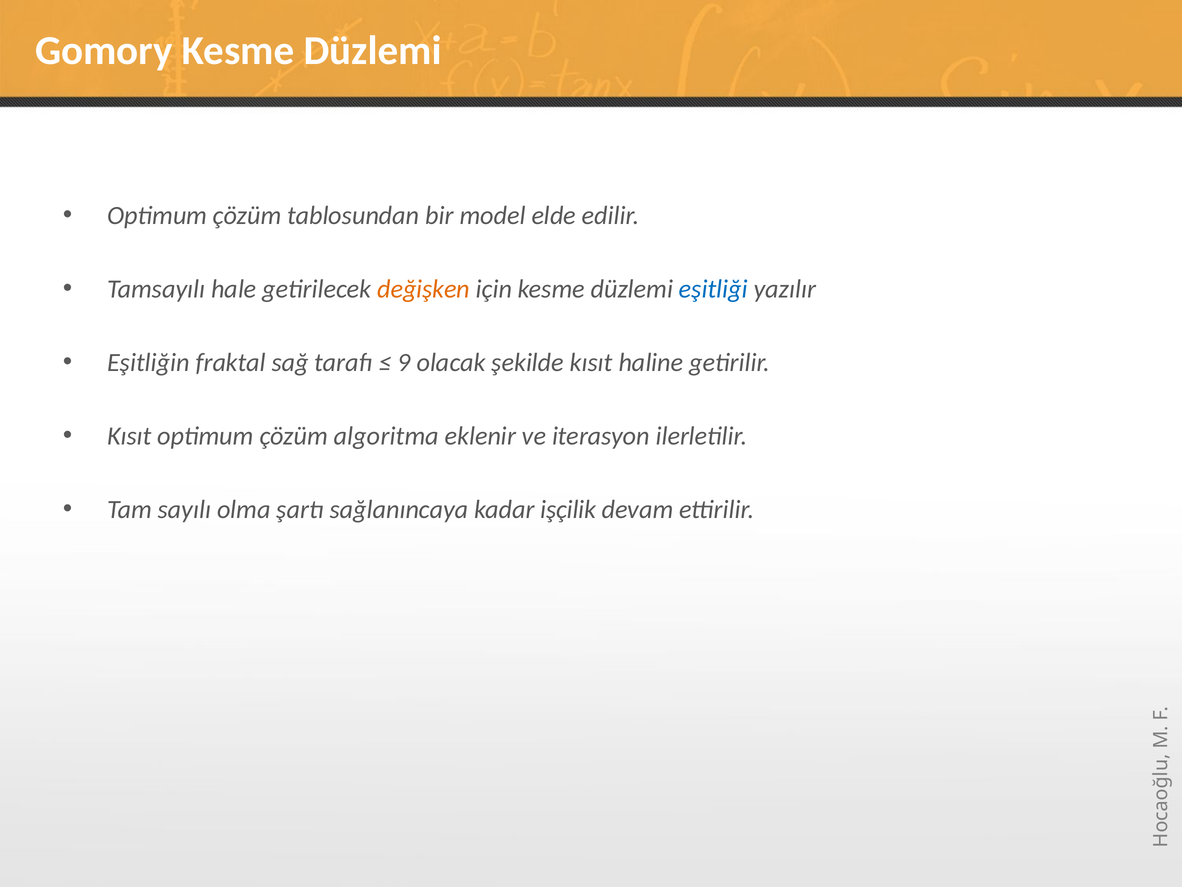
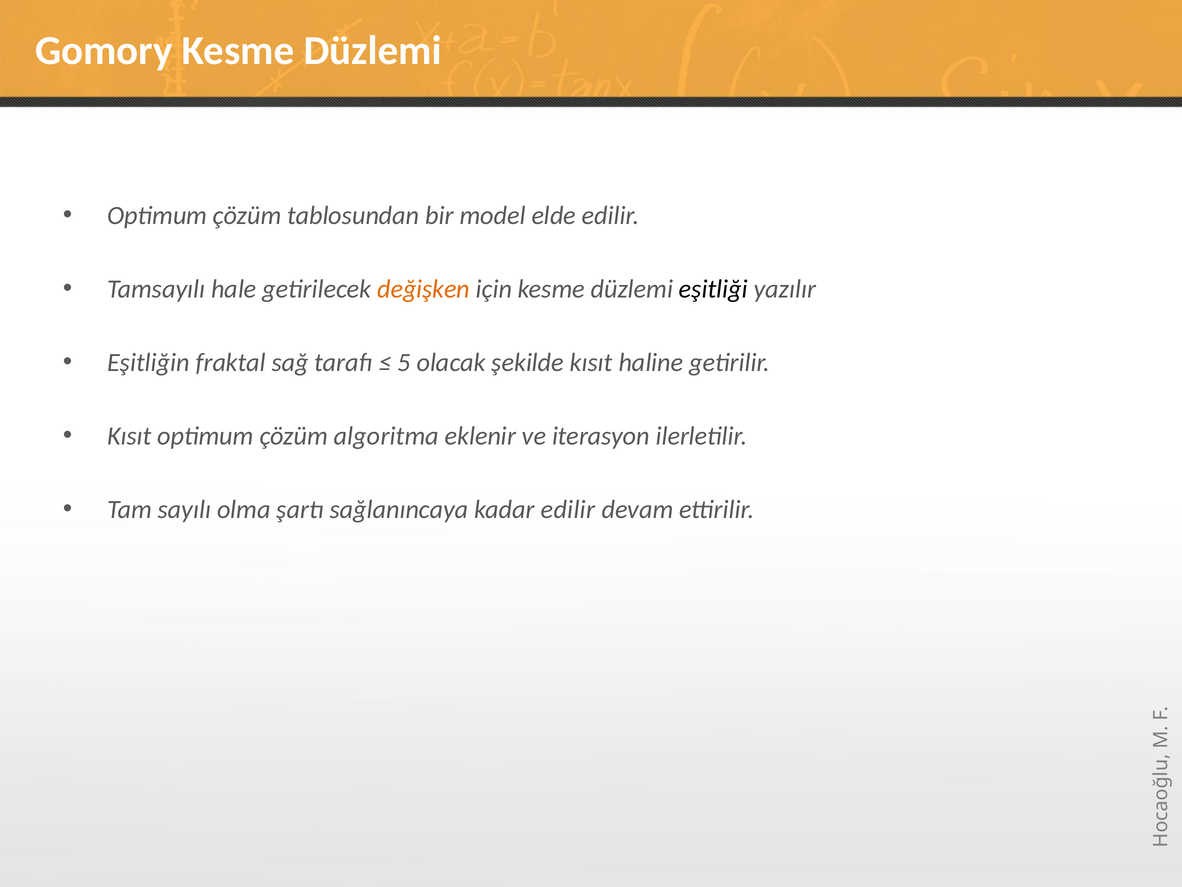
eşitliği colour: blue -> black
9: 9 -> 5
kadar işçilik: işçilik -> edilir
